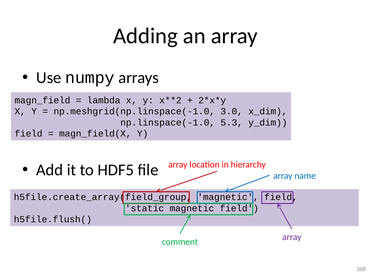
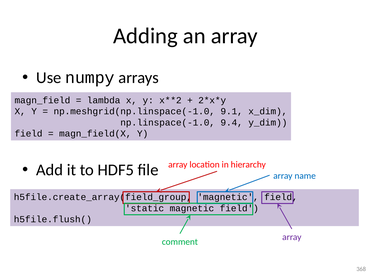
3.0: 3.0 -> 9.1
5.3: 5.3 -> 9.4
